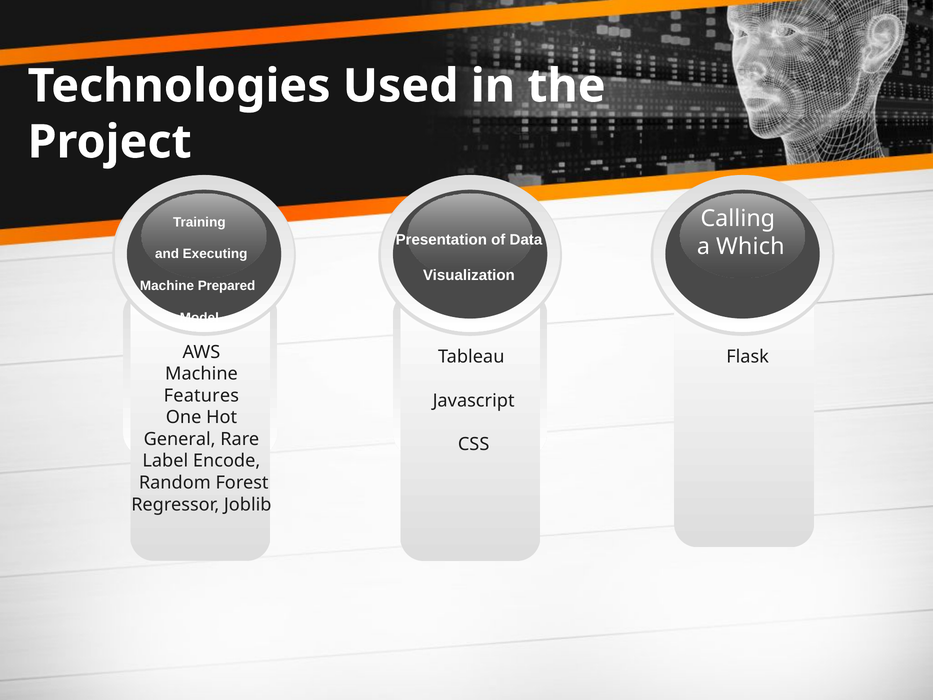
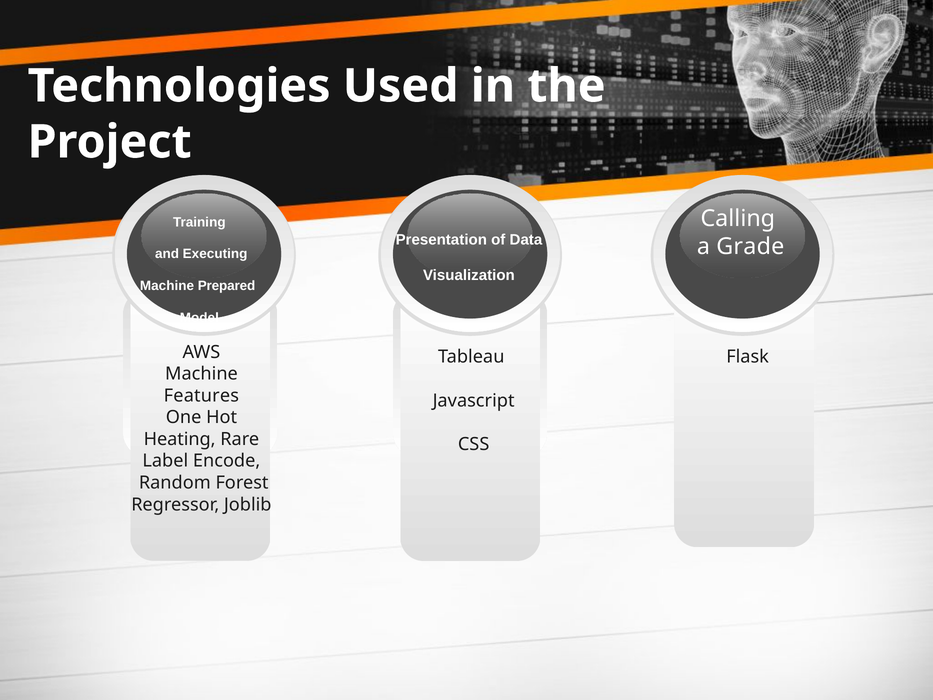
Which: Which -> Grade
General: General -> Heating
